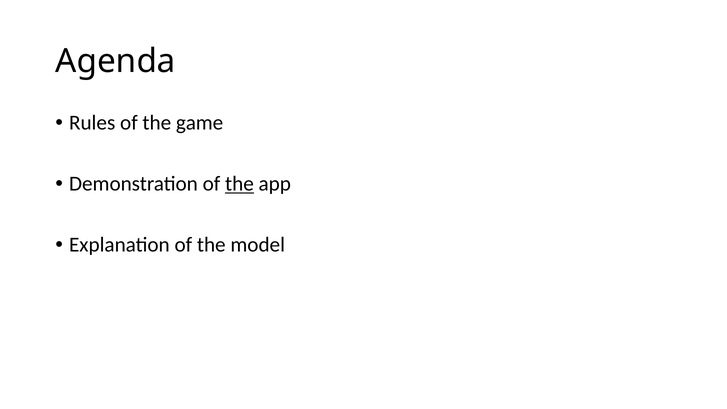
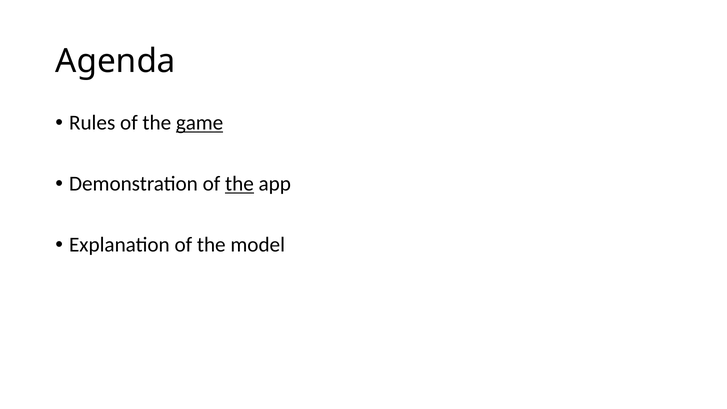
game underline: none -> present
